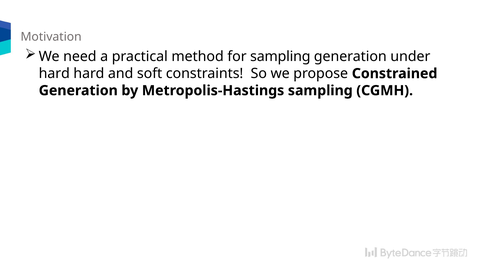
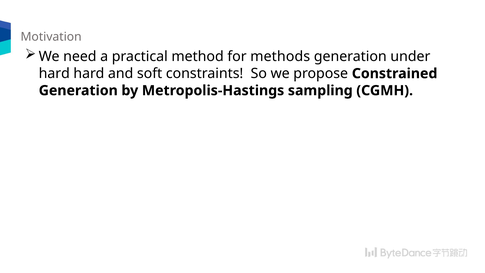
for sampling: sampling -> methods
